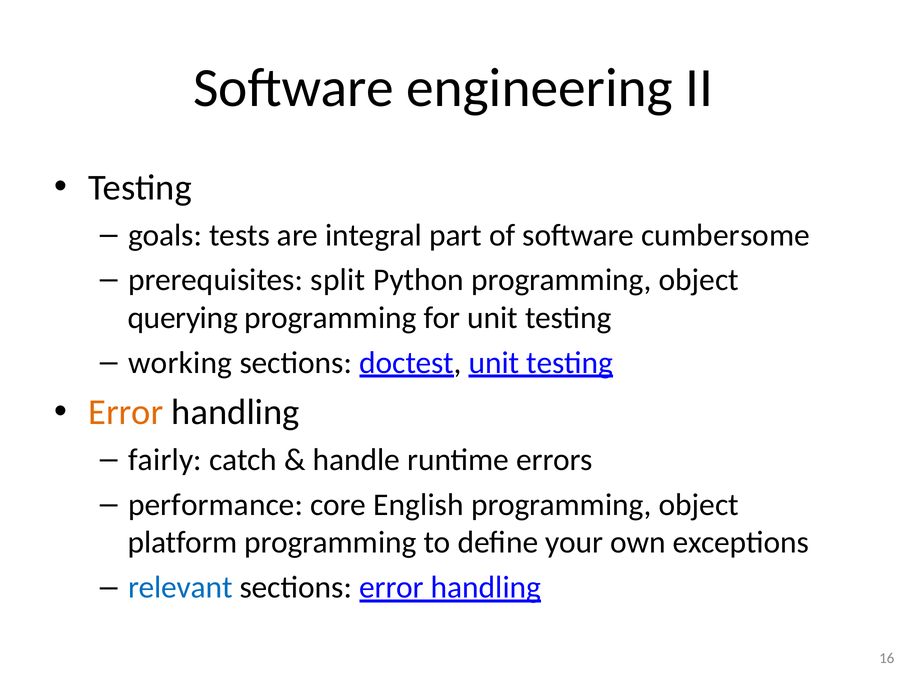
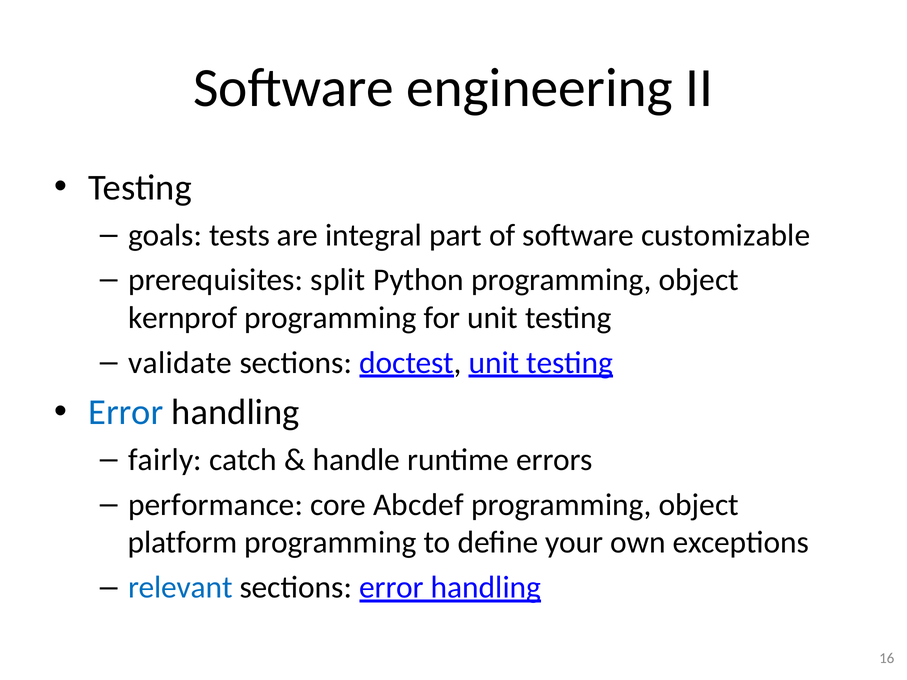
cumbersome: cumbersome -> customizable
querying: querying -> kernprof
working: working -> validate
Error at (126, 413) colour: orange -> blue
English: English -> Abcdef
